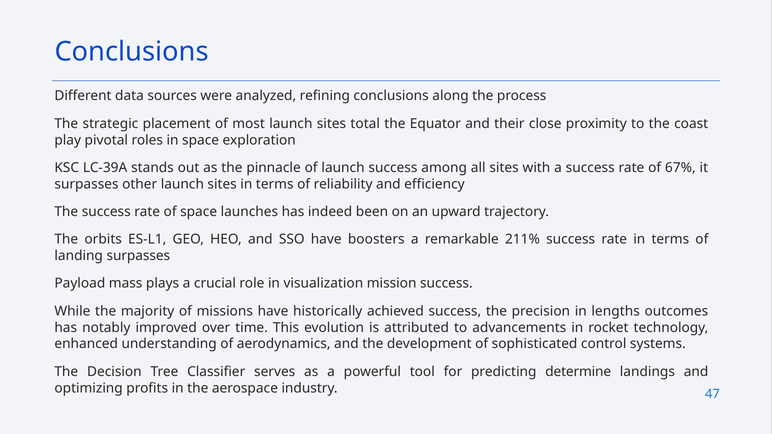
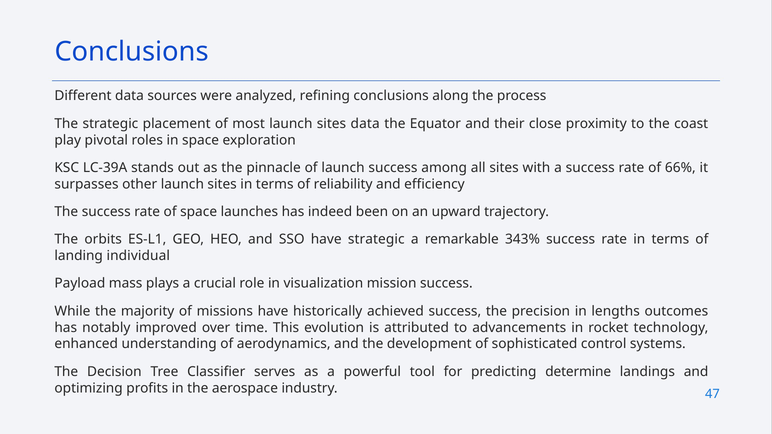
sites total: total -> data
67%: 67% -> 66%
have boosters: boosters -> strategic
211%: 211% -> 343%
landing surpasses: surpasses -> individual
